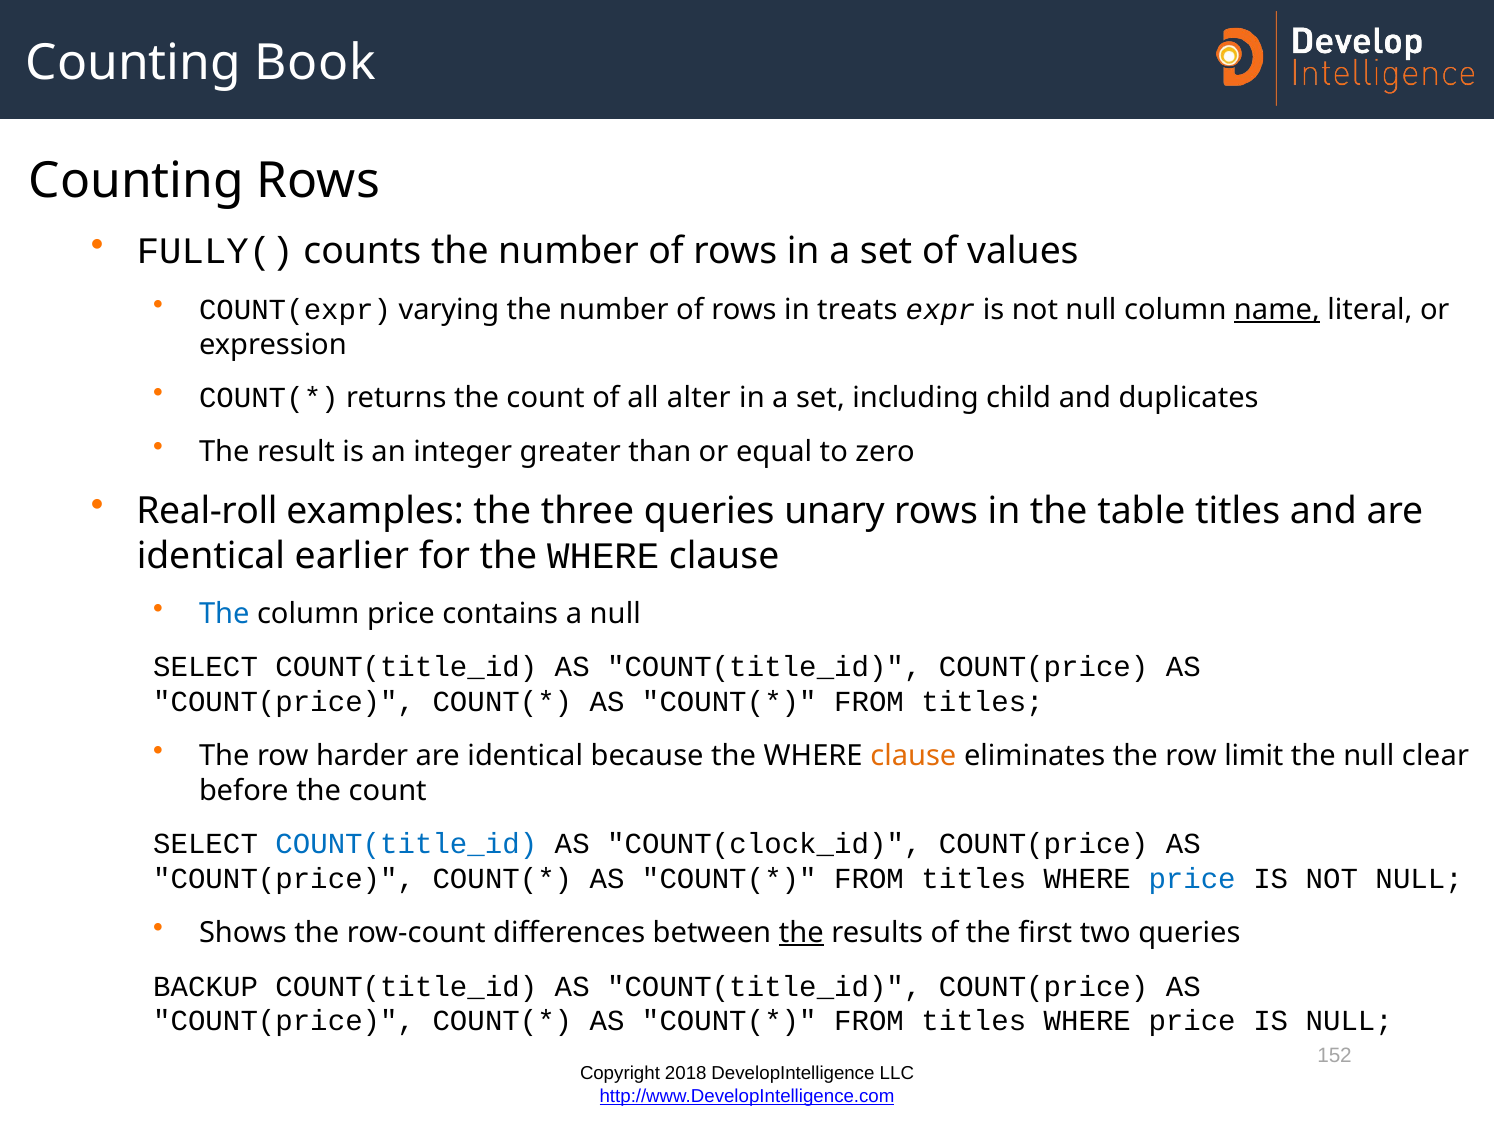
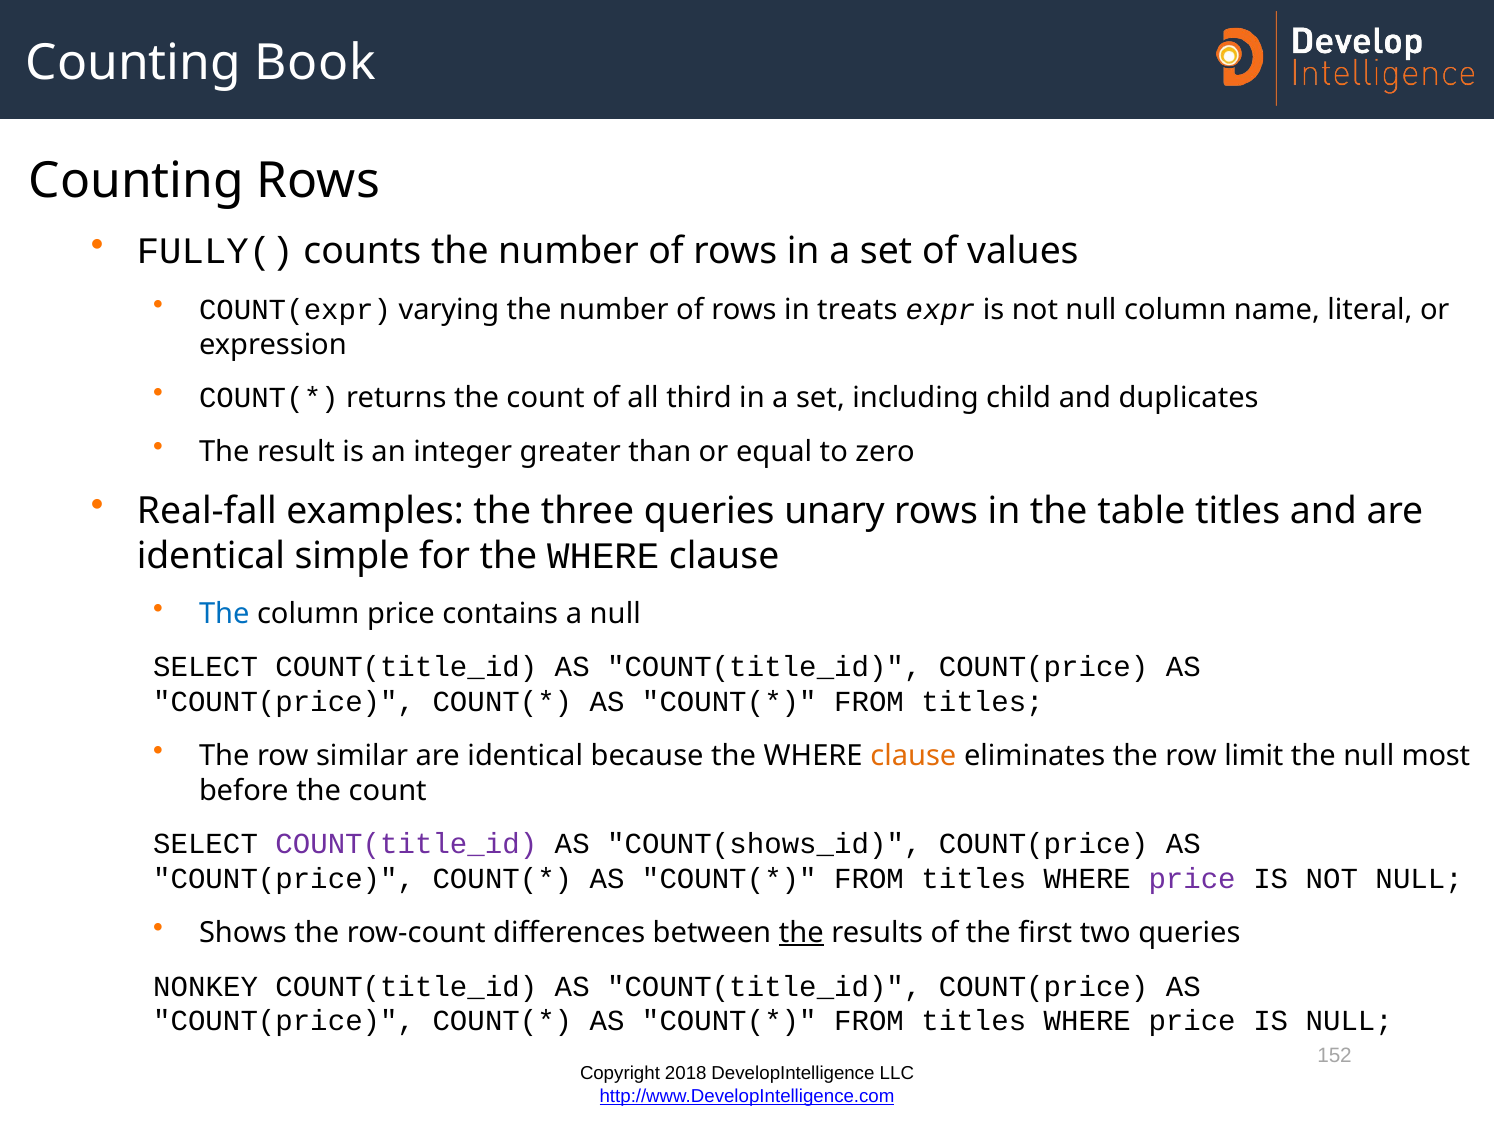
name underline: present -> none
alter: alter -> third
Real-roll: Real-roll -> Real-fall
earlier: earlier -> simple
harder: harder -> similar
clear: clear -> most
COUNT(title_id at (406, 844) colour: blue -> purple
COUNT(clock_id: COUNT(clock_id -> COUNT(shows_id
price at (1192, 879) colour: blue -> purple
BACKUP: BACKUP -> NONKEY
